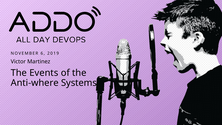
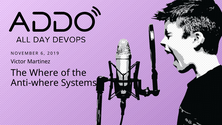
Events: Events -> Where
